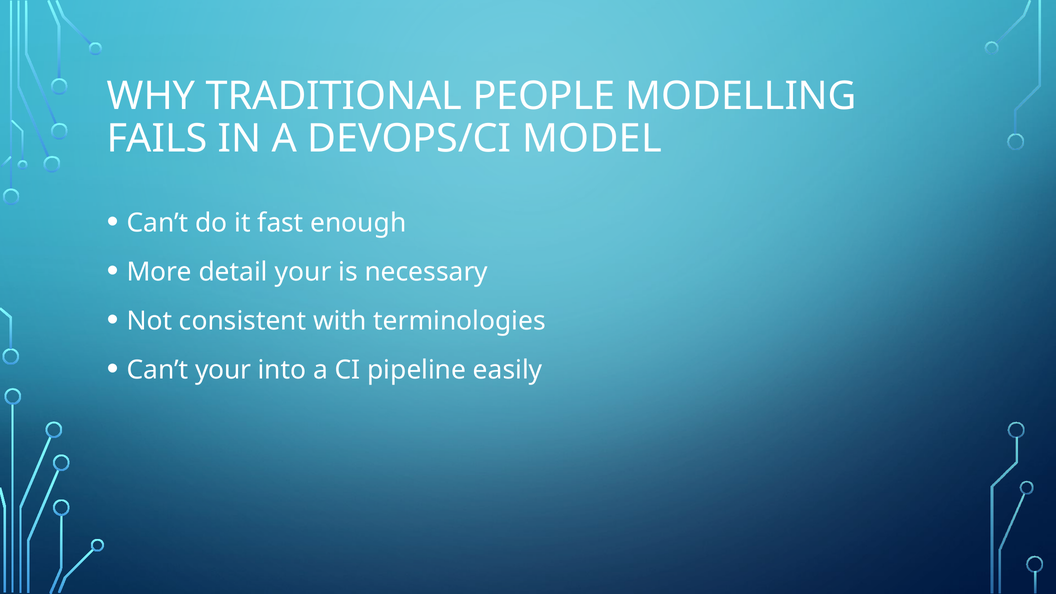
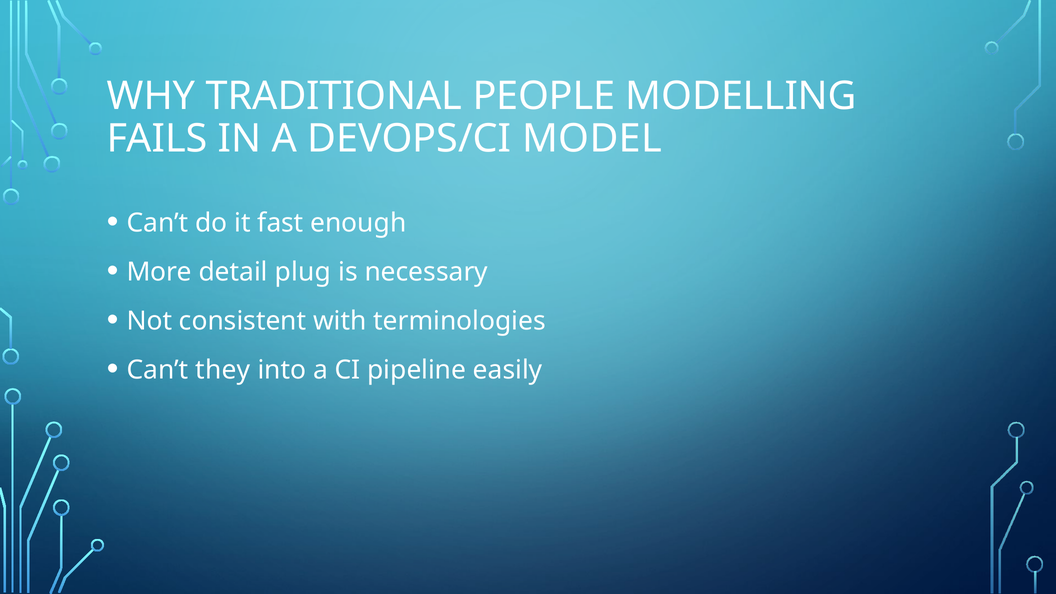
detail your: your -> plug
Can’t your: your -> they
